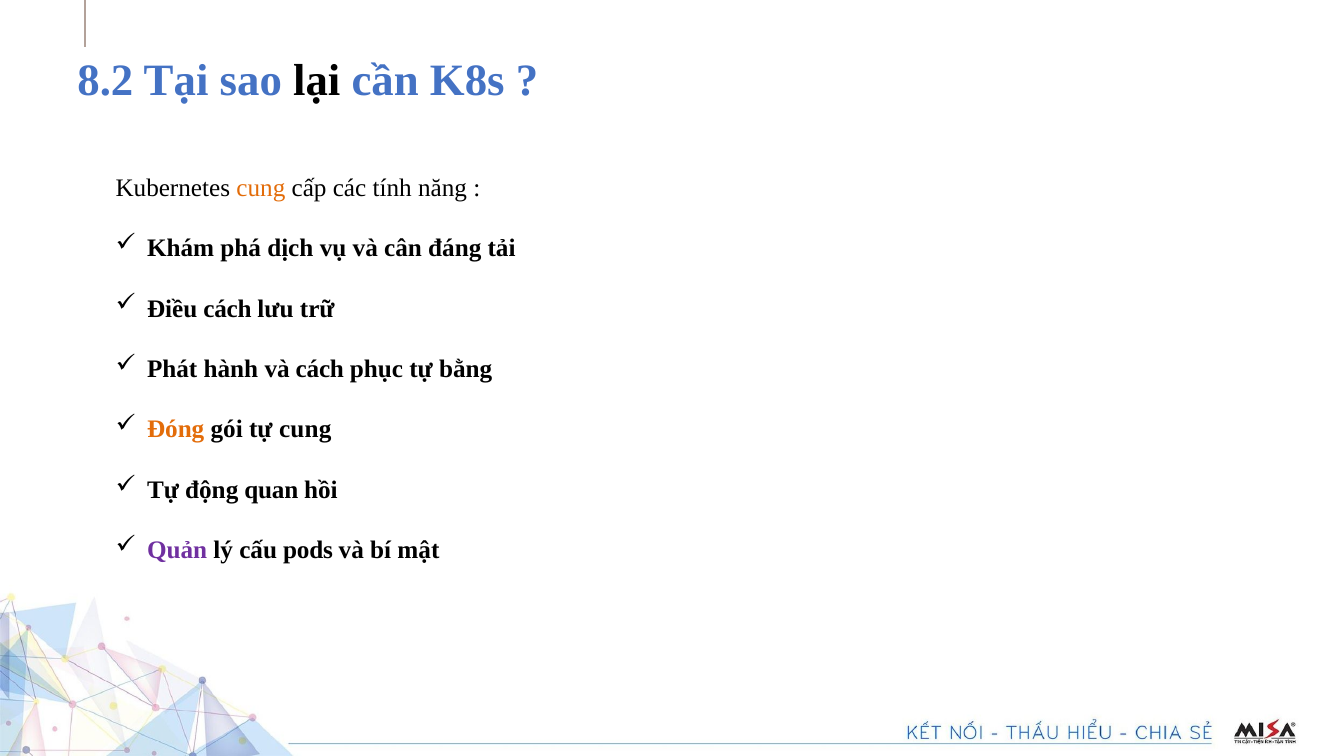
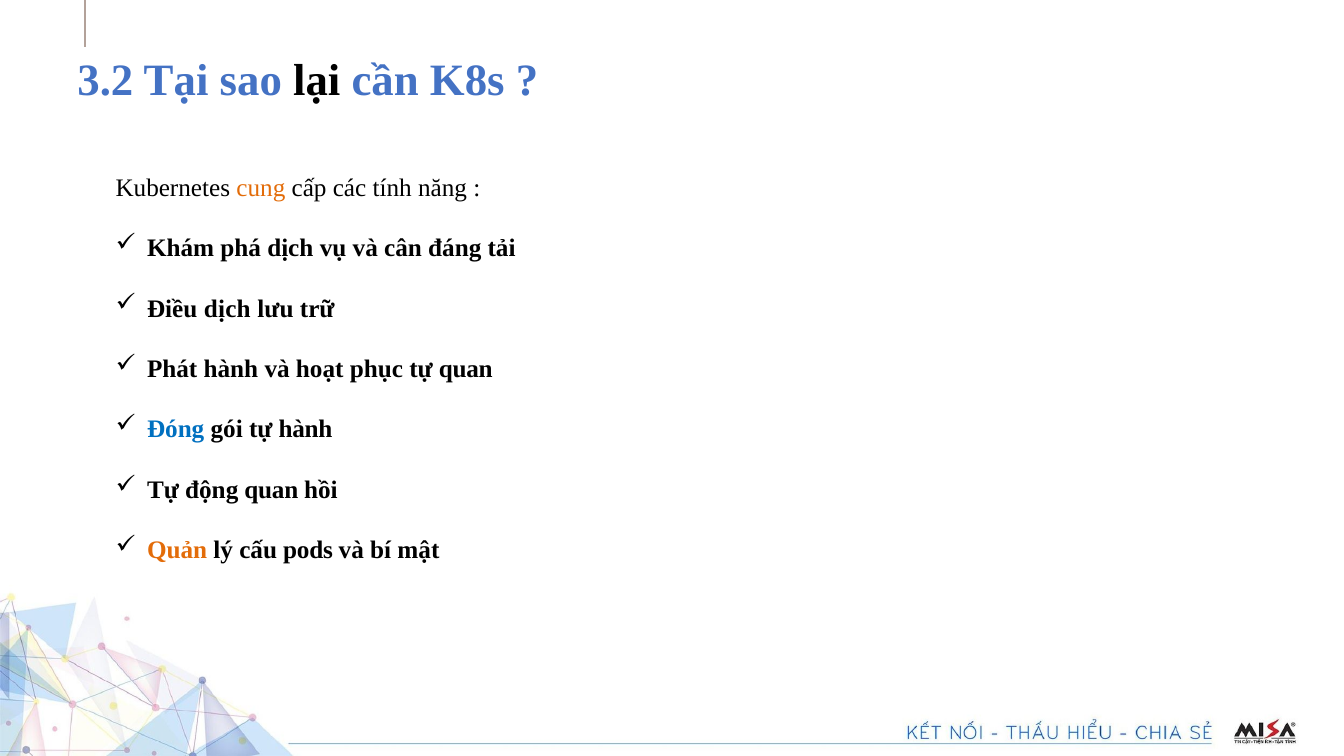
8.2: 8.2 -> 3.2
Điều cách: cách -> dịch
và cách: cách -> hoạt
tự bằng: bằng -> quan
Đóng colour: orange -> blue
tự cung: cung -> hành
Quản colour: purple -> orange
